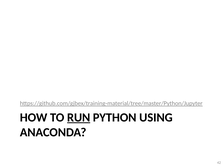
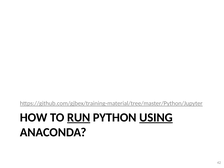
USING underline: none -> present
